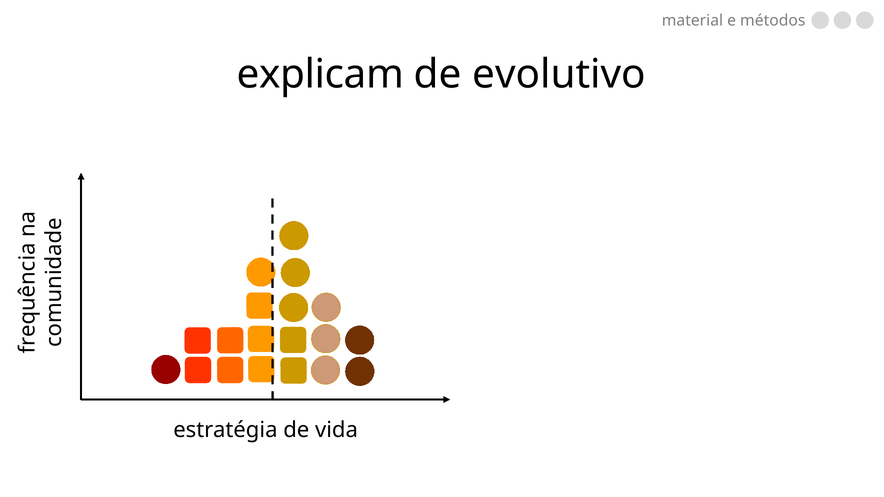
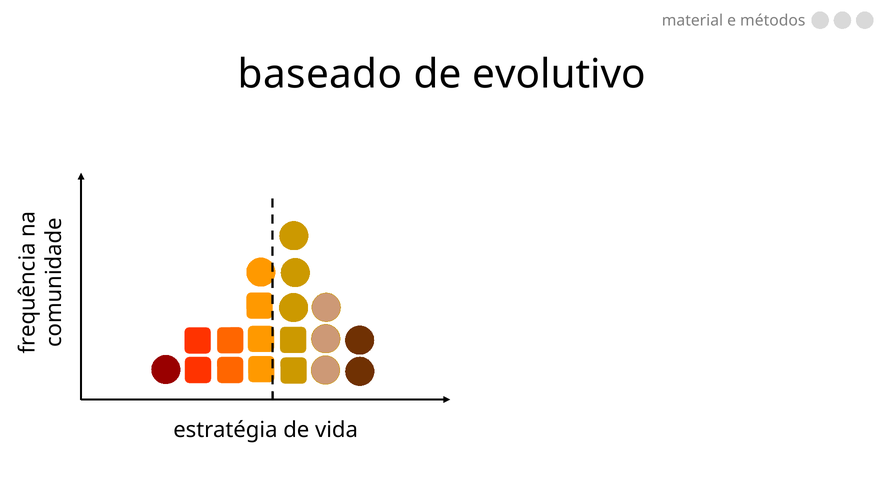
explicam: explicam -> baseado
